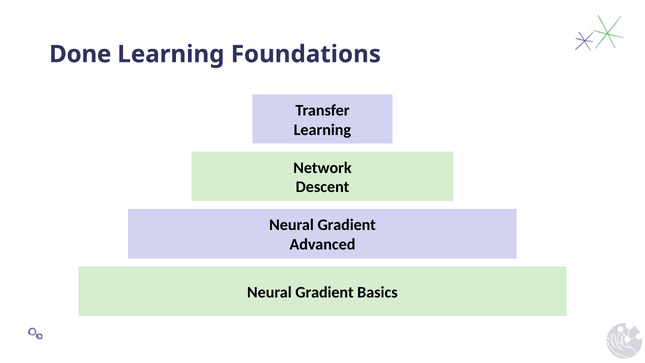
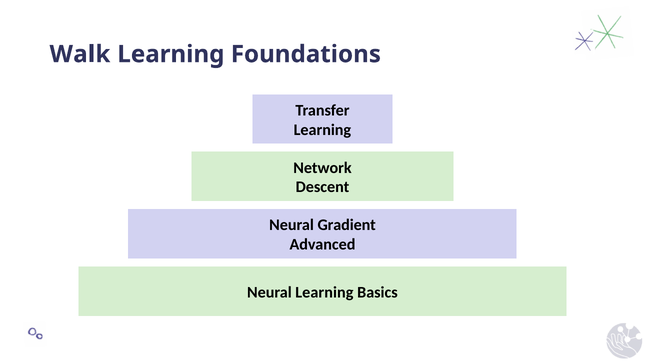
Done: Done -> Walk
Gradient at (324, 292): Gradient -> Learning
